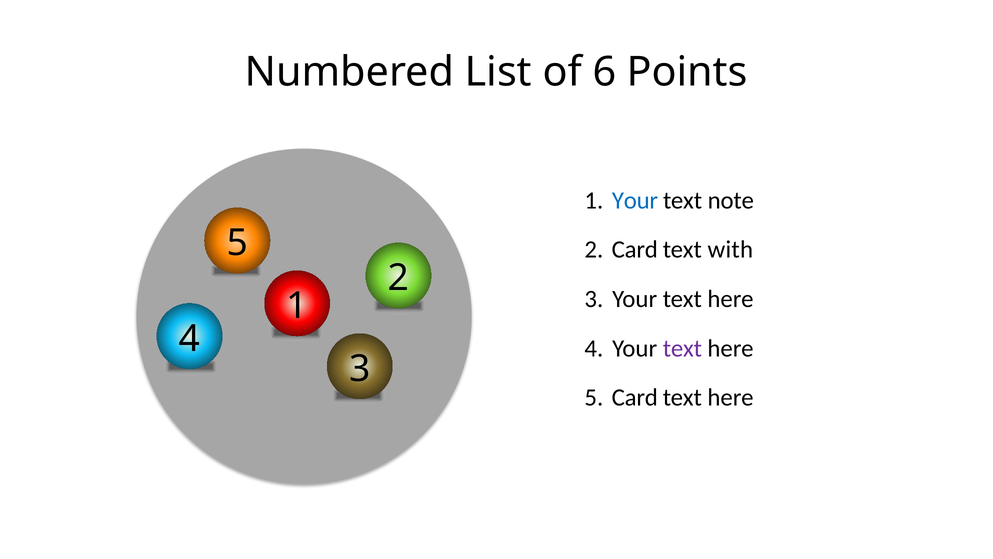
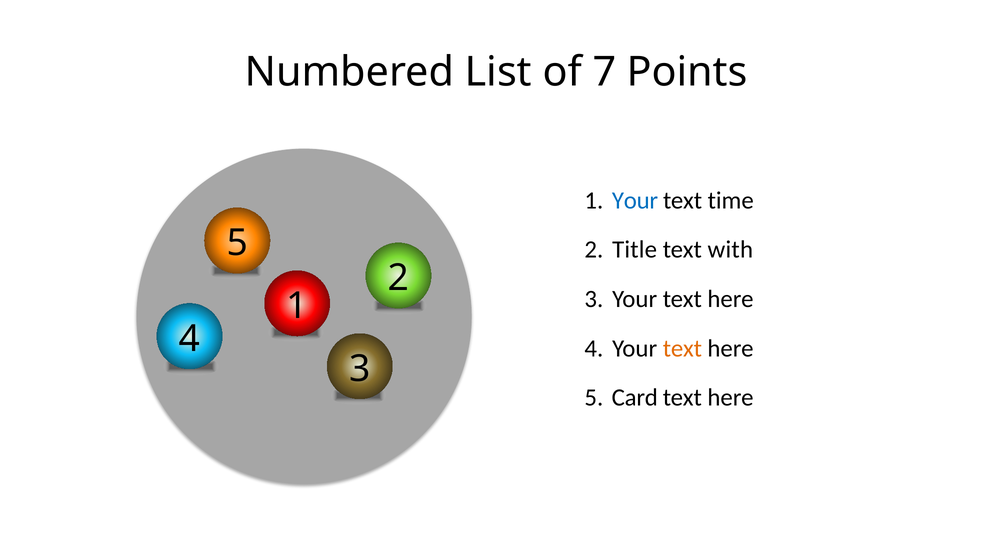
6: 6 -> 7
note: note -> time
2 Card: Card -> Title
text at (682, 348) colour: purple -> orange
